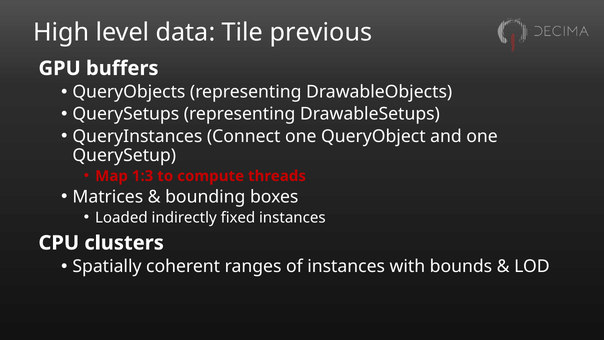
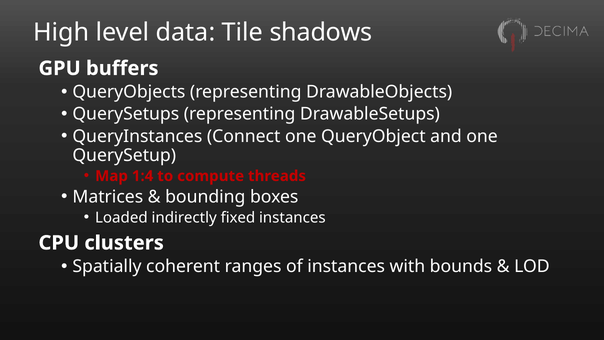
previous: previous -> shadows
1:3: 1:3 -> 1:4
